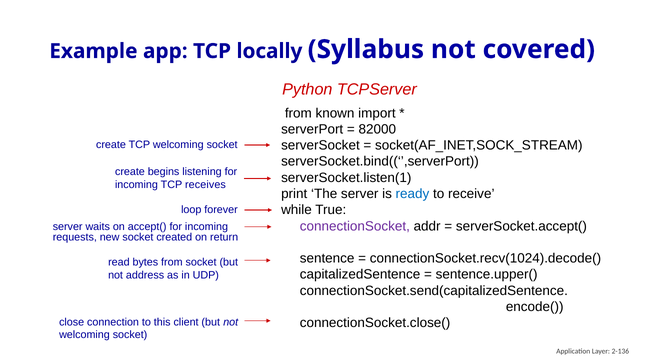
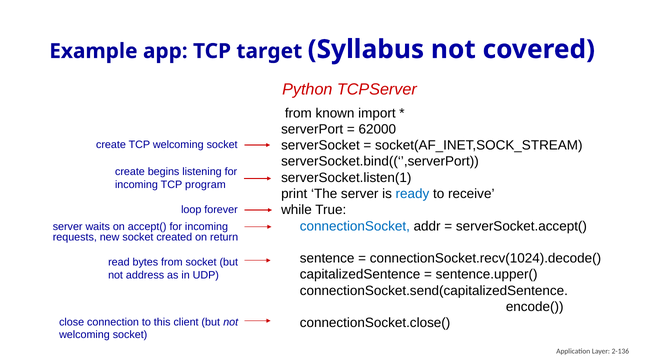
locally: locally -> target
82000: 82000 -> 62000
receives: receives -> program
connectionSocket colour: purple -> blue
